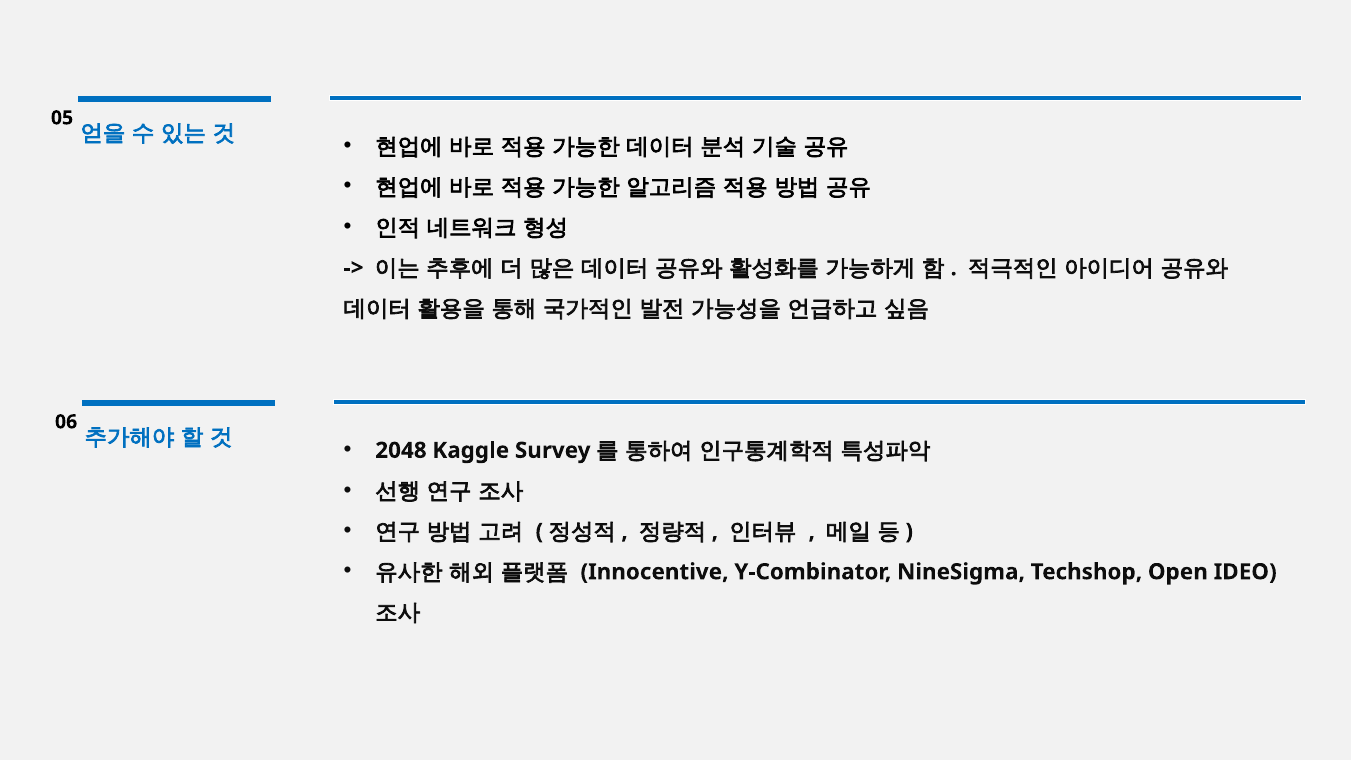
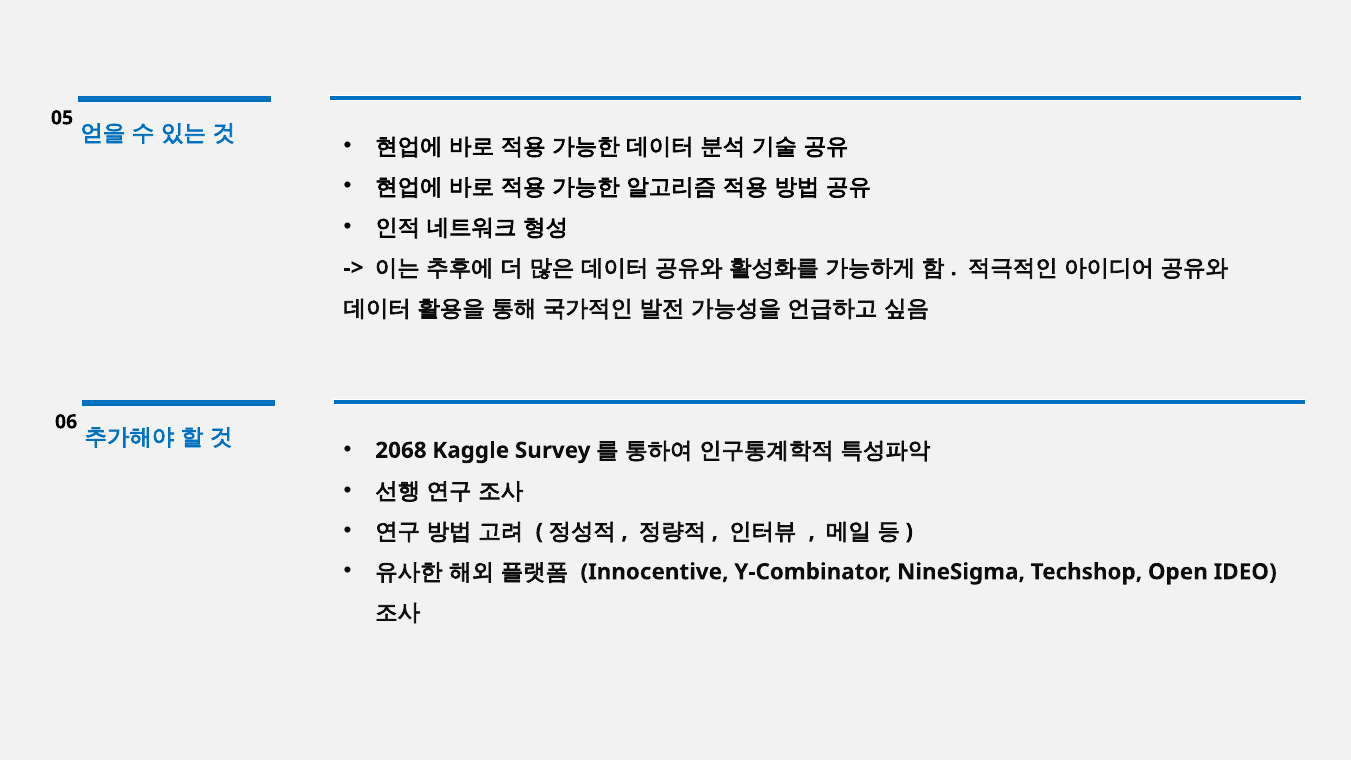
2048: 2048 -> 2068
